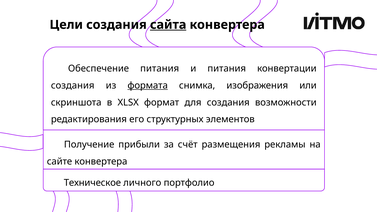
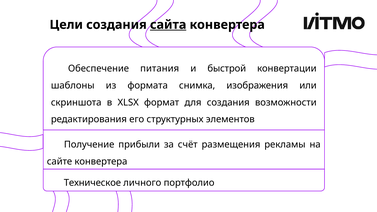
и питания: питания -> быстрой
создания at (73, 85): создания -> шаблоны
формата underline: present -> none
